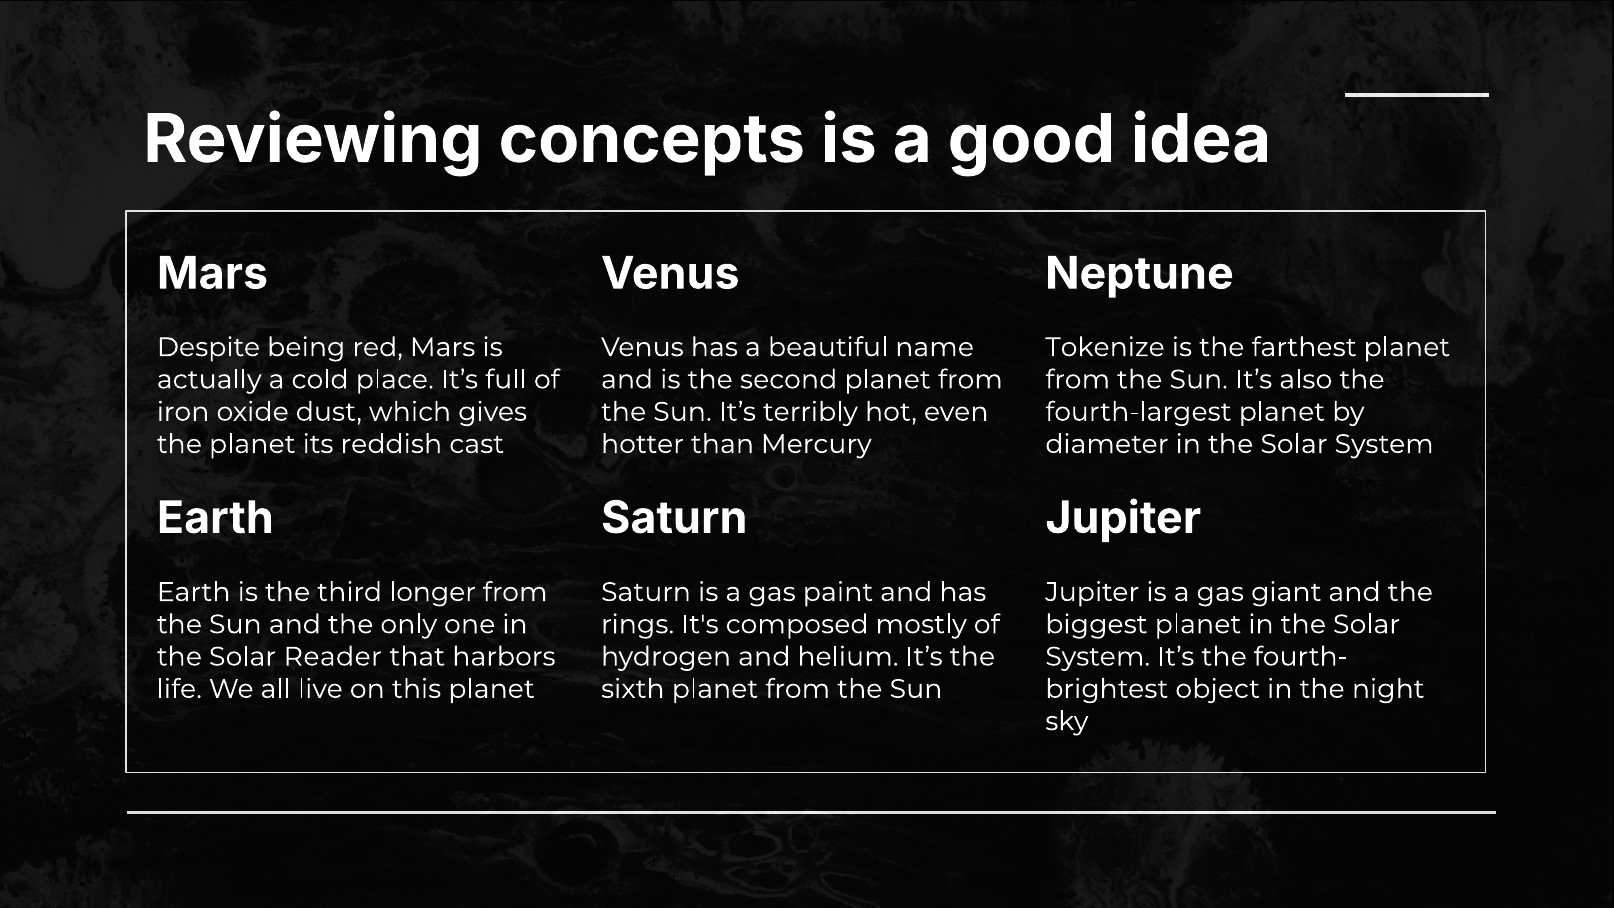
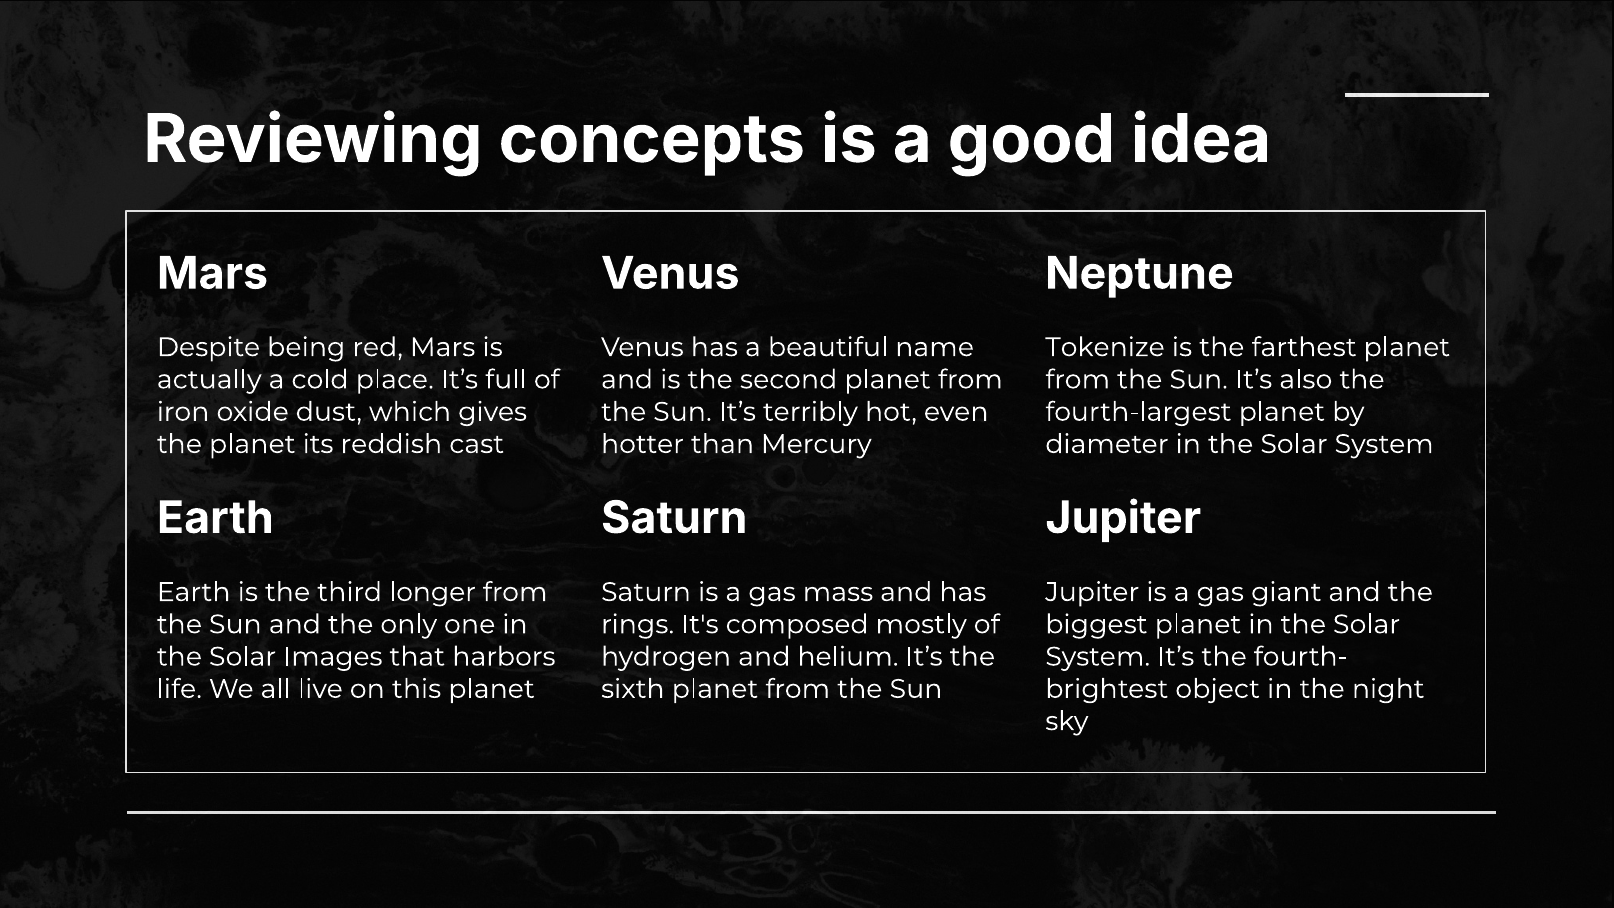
paint: paint -> mass
Reader: Reader -> Images
